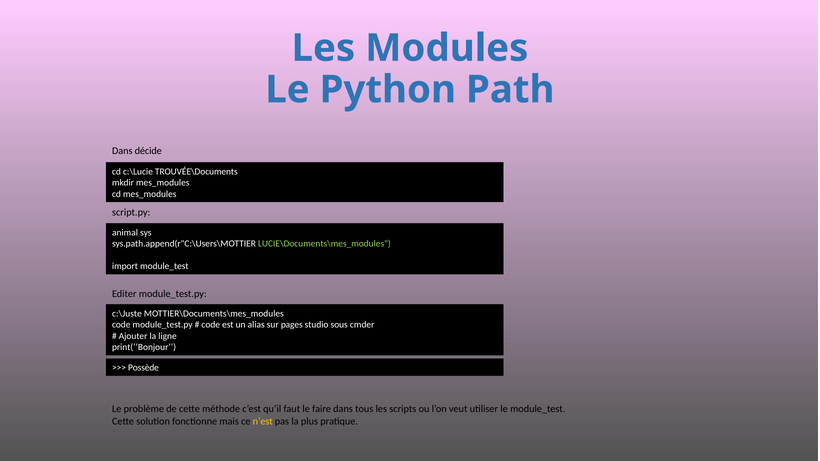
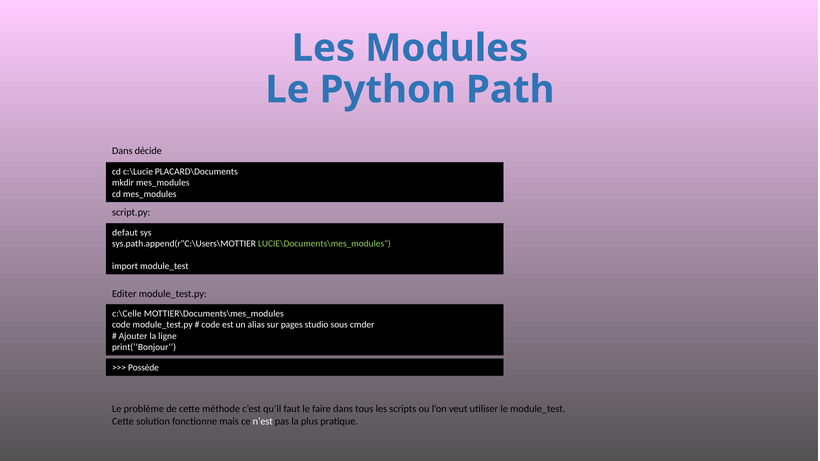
TROUVÉE\Documents: TROUVÉE\Documents -> PLACARD\Documents
animal: animal -> defaut
c:\Juste: c:\Juste -> c:\Celle
n’est colour: yellow -> white
